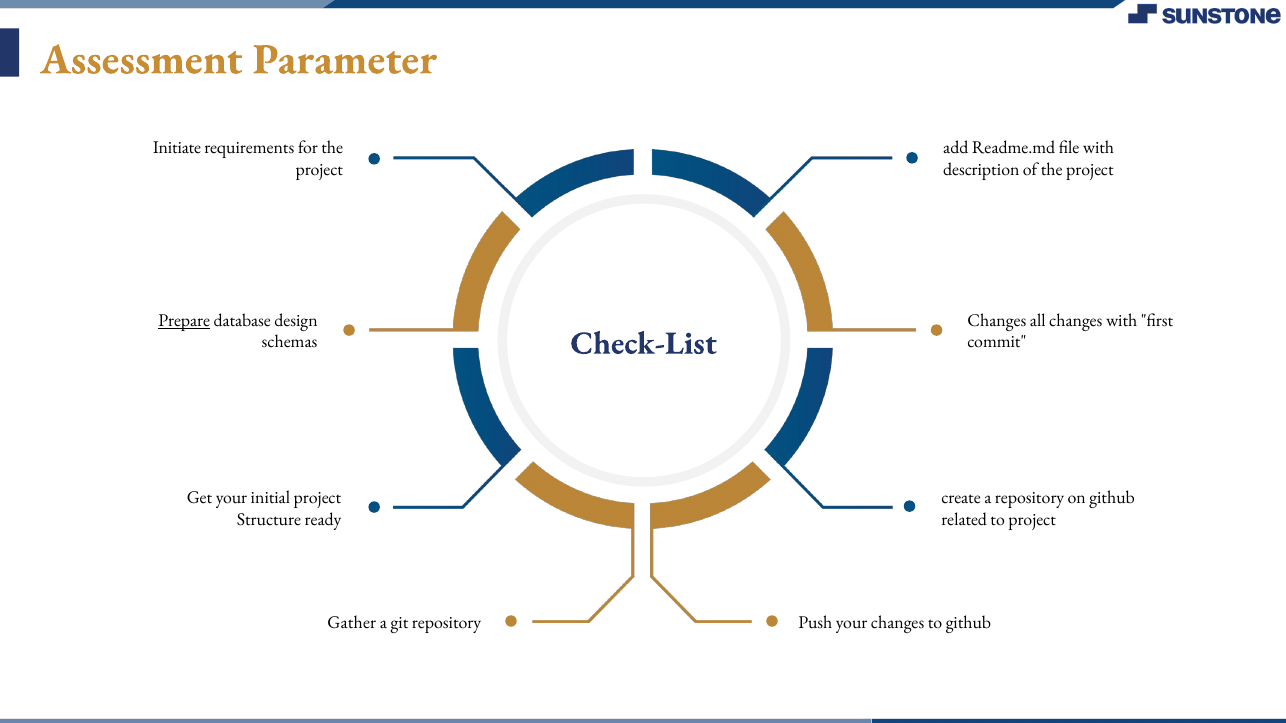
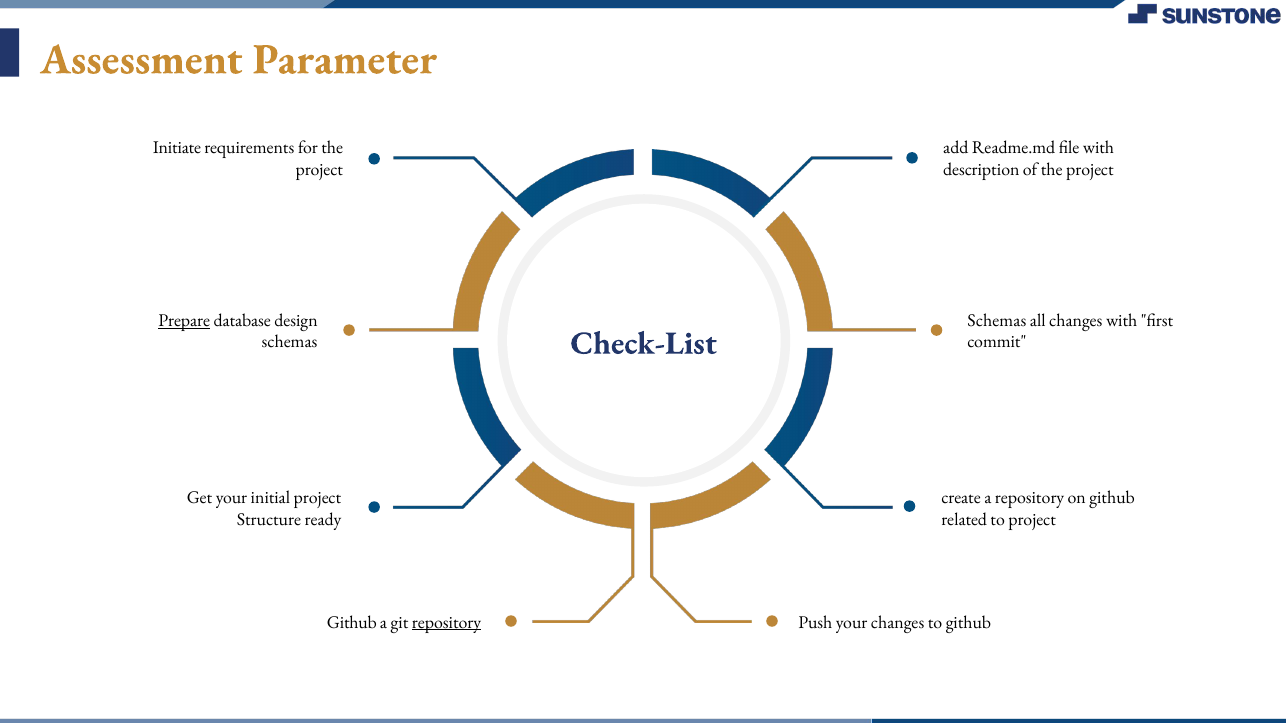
Changes at (997, 321): Changes -> Schemas
Gather at (352, 623): Gather -> Github
repository at (447, 623) underline: none -> present
